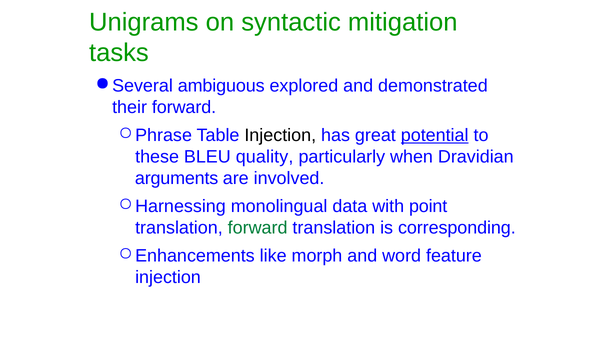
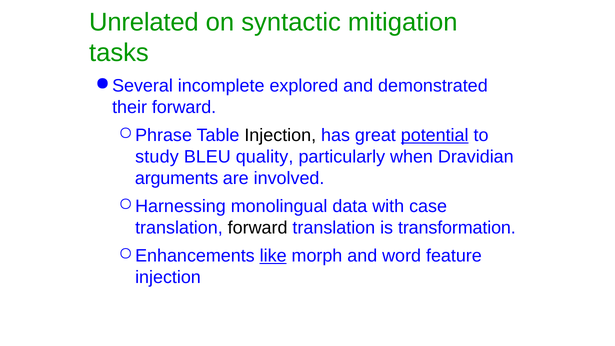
Unigrams: Unigrams -> Unrelated
ambiguous: ambiguous -> incomplete
these: these -> study
point: point -> case
forward at (258, 228) colour: green -> black
corresponding: corresponding -> transformation
like underline: none -> present
